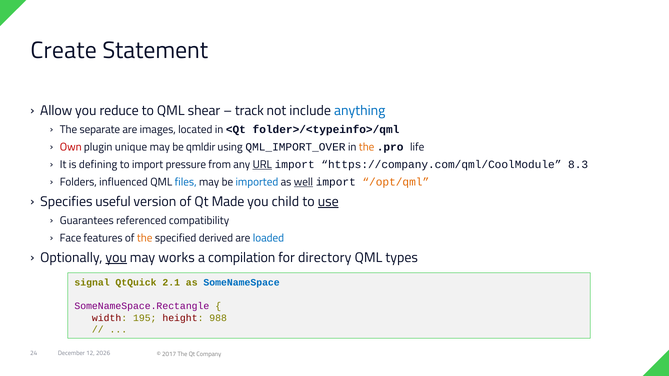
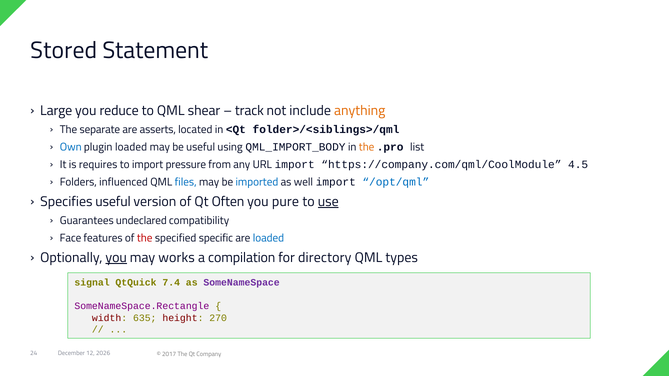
Create: Create -> Stored
Allow: Allow -> Large
anything colour: blue -> orange
images: images -> asserts
folder>/<typeinfo>/qml: folder>/<typeinfo>/qml -> folder>/<siblings>/qml
Own colour: red -> blue
plugin unique: unique -> loaded
be qmldir: qmldir -> useful
QML_IMPORT_OVER: QML_IMPORT_OVER -> QML_IMPORT_BODY
life: life -> list
defining: defining -> requires
URL underline: present -> none
8.3: 8.3 -> 4.5
well underline: present -> none
/opt/qml colour: orange -> blue
Made: Made -> Often
child: child -> pure
referenced: referenced -> undeclared
the at (145, 238) colour: orange -> red
derived: derived -> specific
2.1: 2.1 -> 7.4
SomeNameSpace colour: blue -> purple
195: 195 -> 635
988: 988 -> 270
